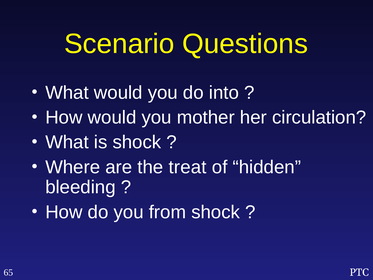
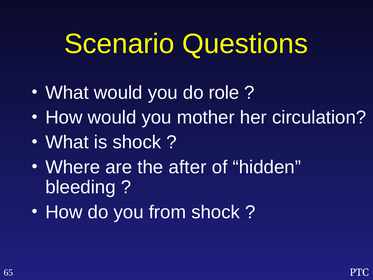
into: into -> role
treat: treat -> after
